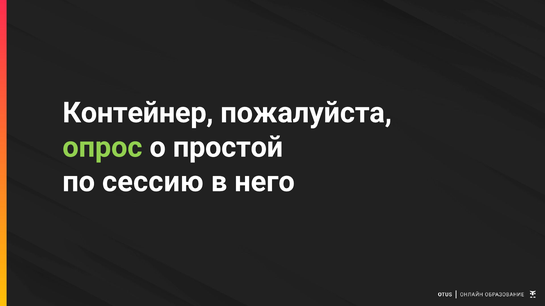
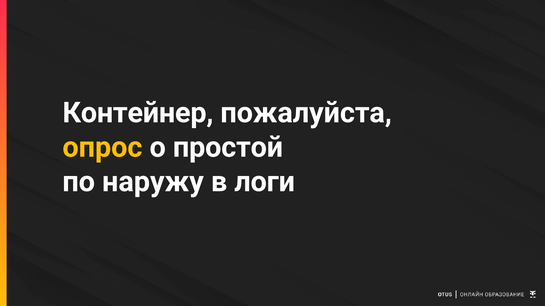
опрос colour: light green -> yellow
сессию: сессию -> наружу
него: него -> логи
